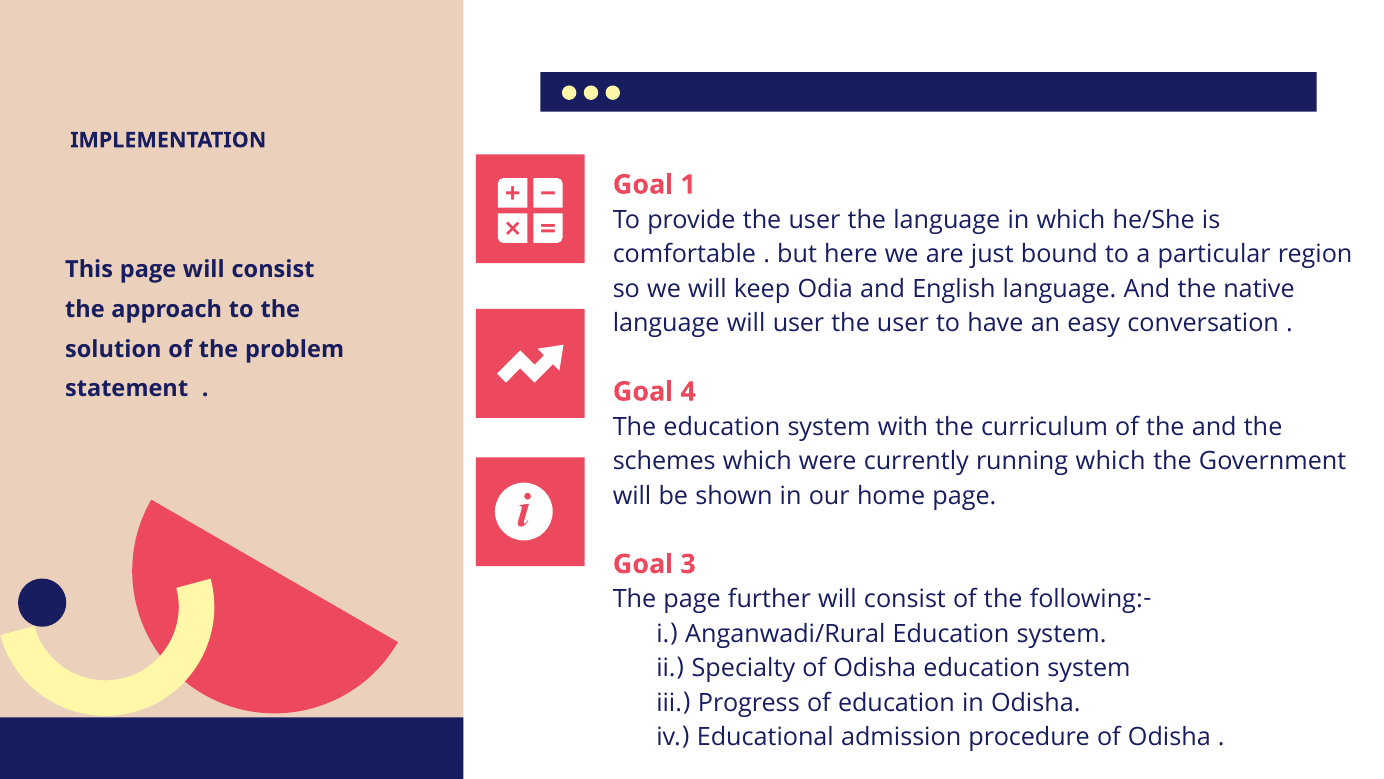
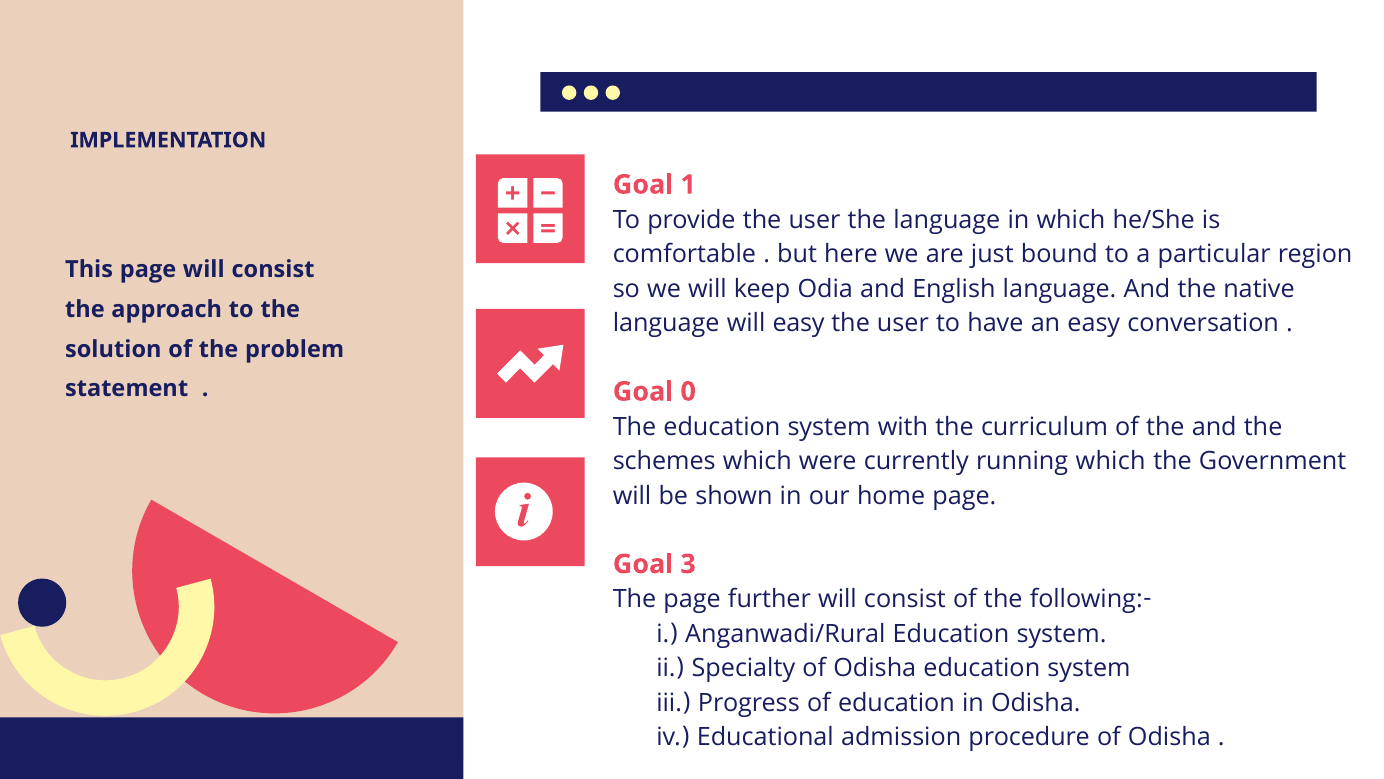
will user: user -> easy
4: 4 -> 0
